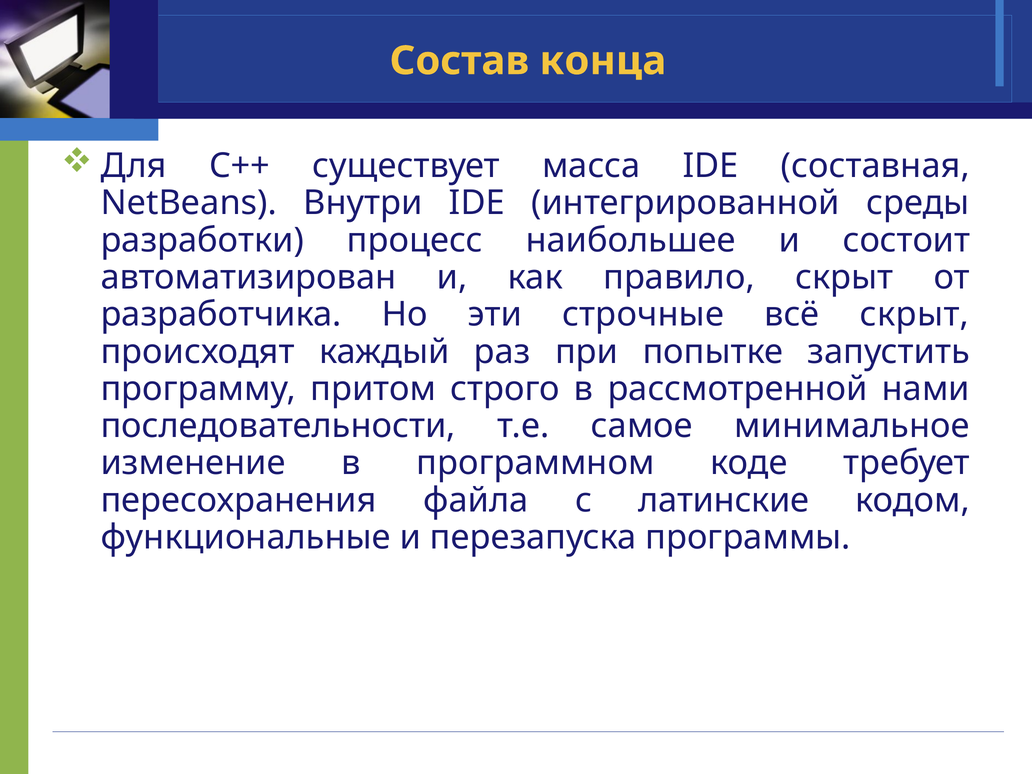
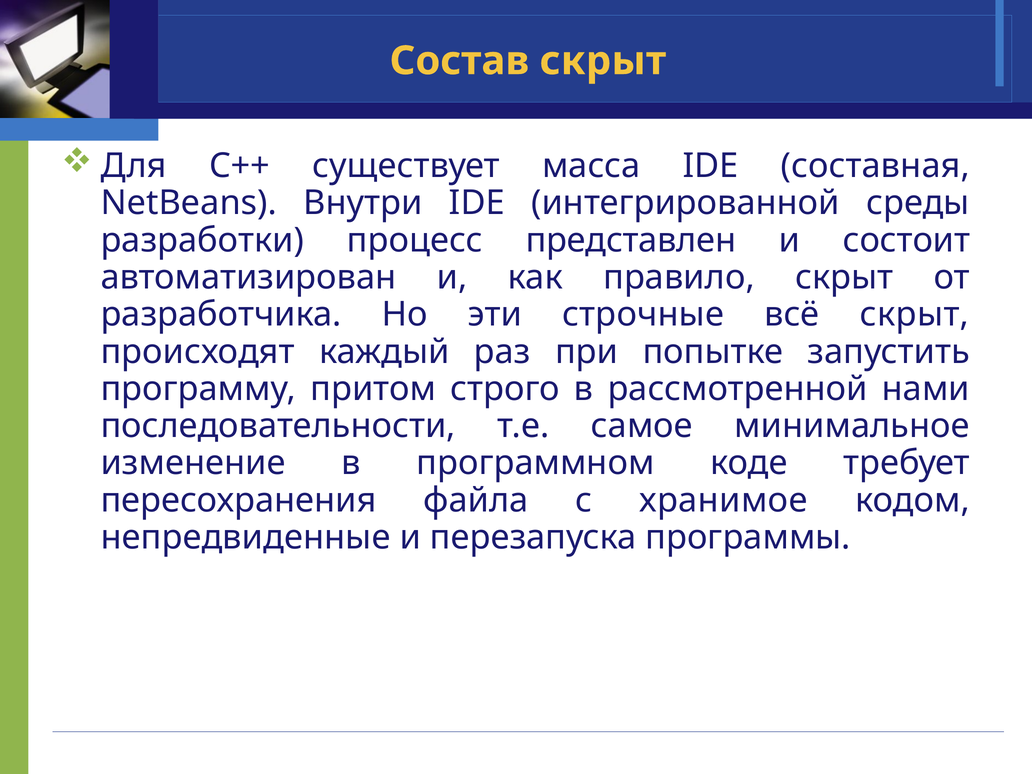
Состав конца: конца -> скрыт
наибольшее: наибольшее -> представлен
латинские: латинские -> хранимое
функциональные: функциональные -> непредвиденные
